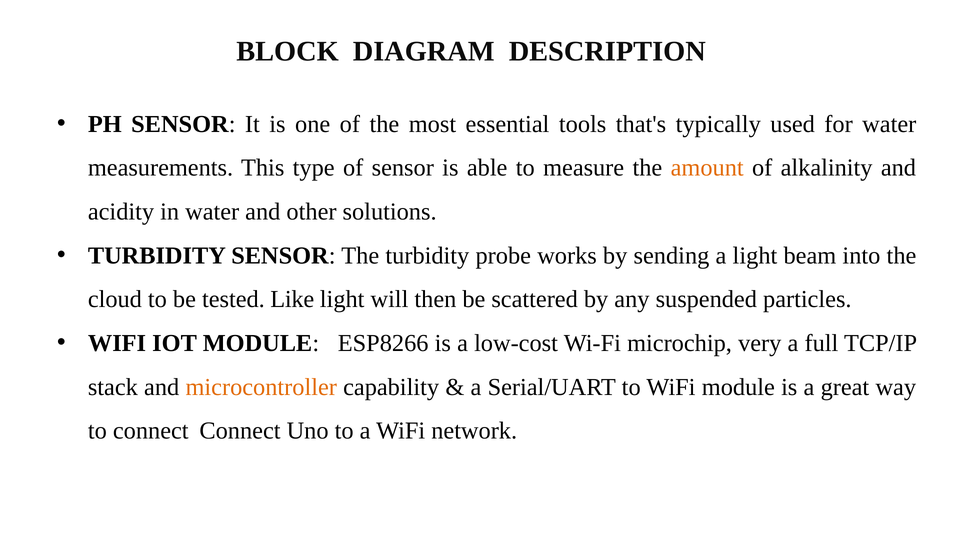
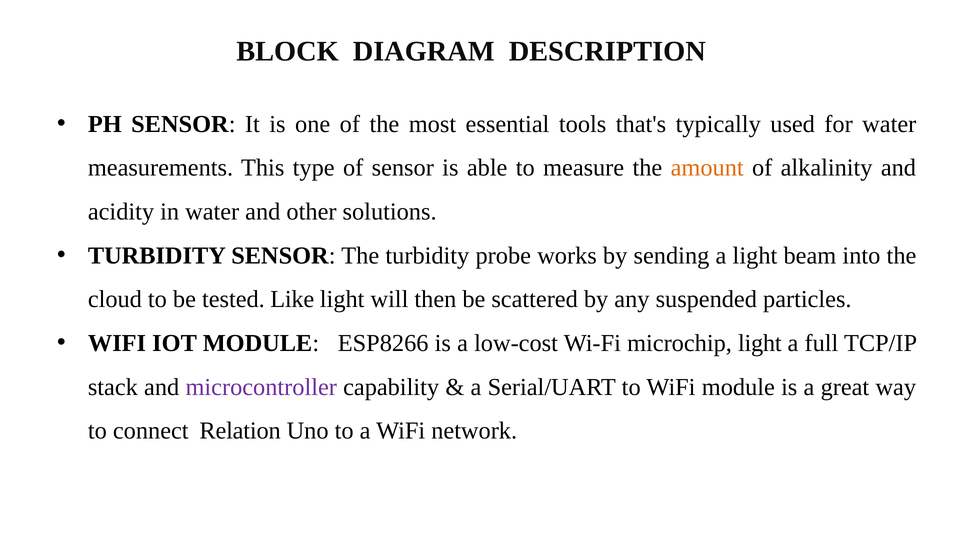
microchip very: very -> light
microcontroller colour: orange -> purple
connect Connect: Connect -> Relation
